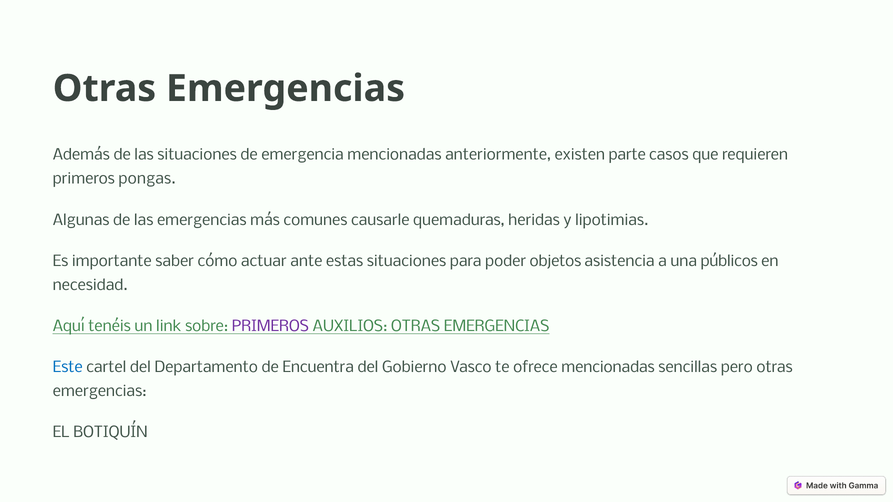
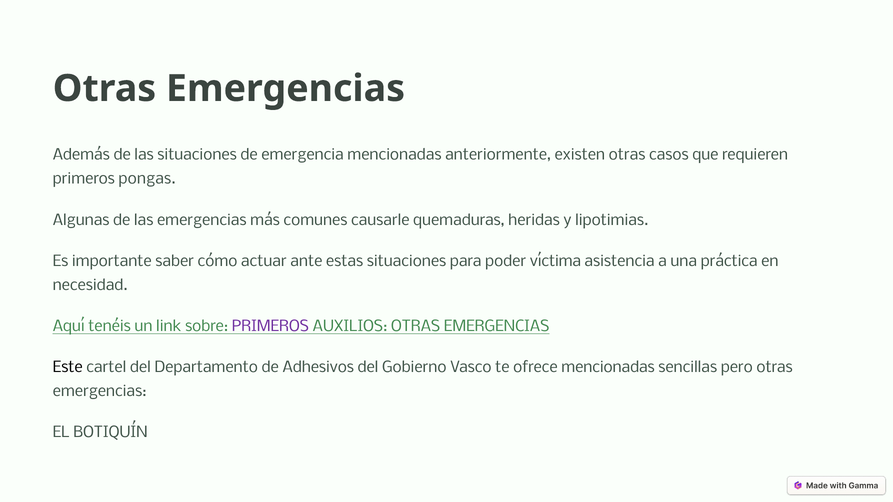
existen parte: parte -> otras
objetos: objetos -> víctima
públicos: públicos -> práctica
Este colour: blue -> black
Encuentra: Encuentra -> Adhesivos
